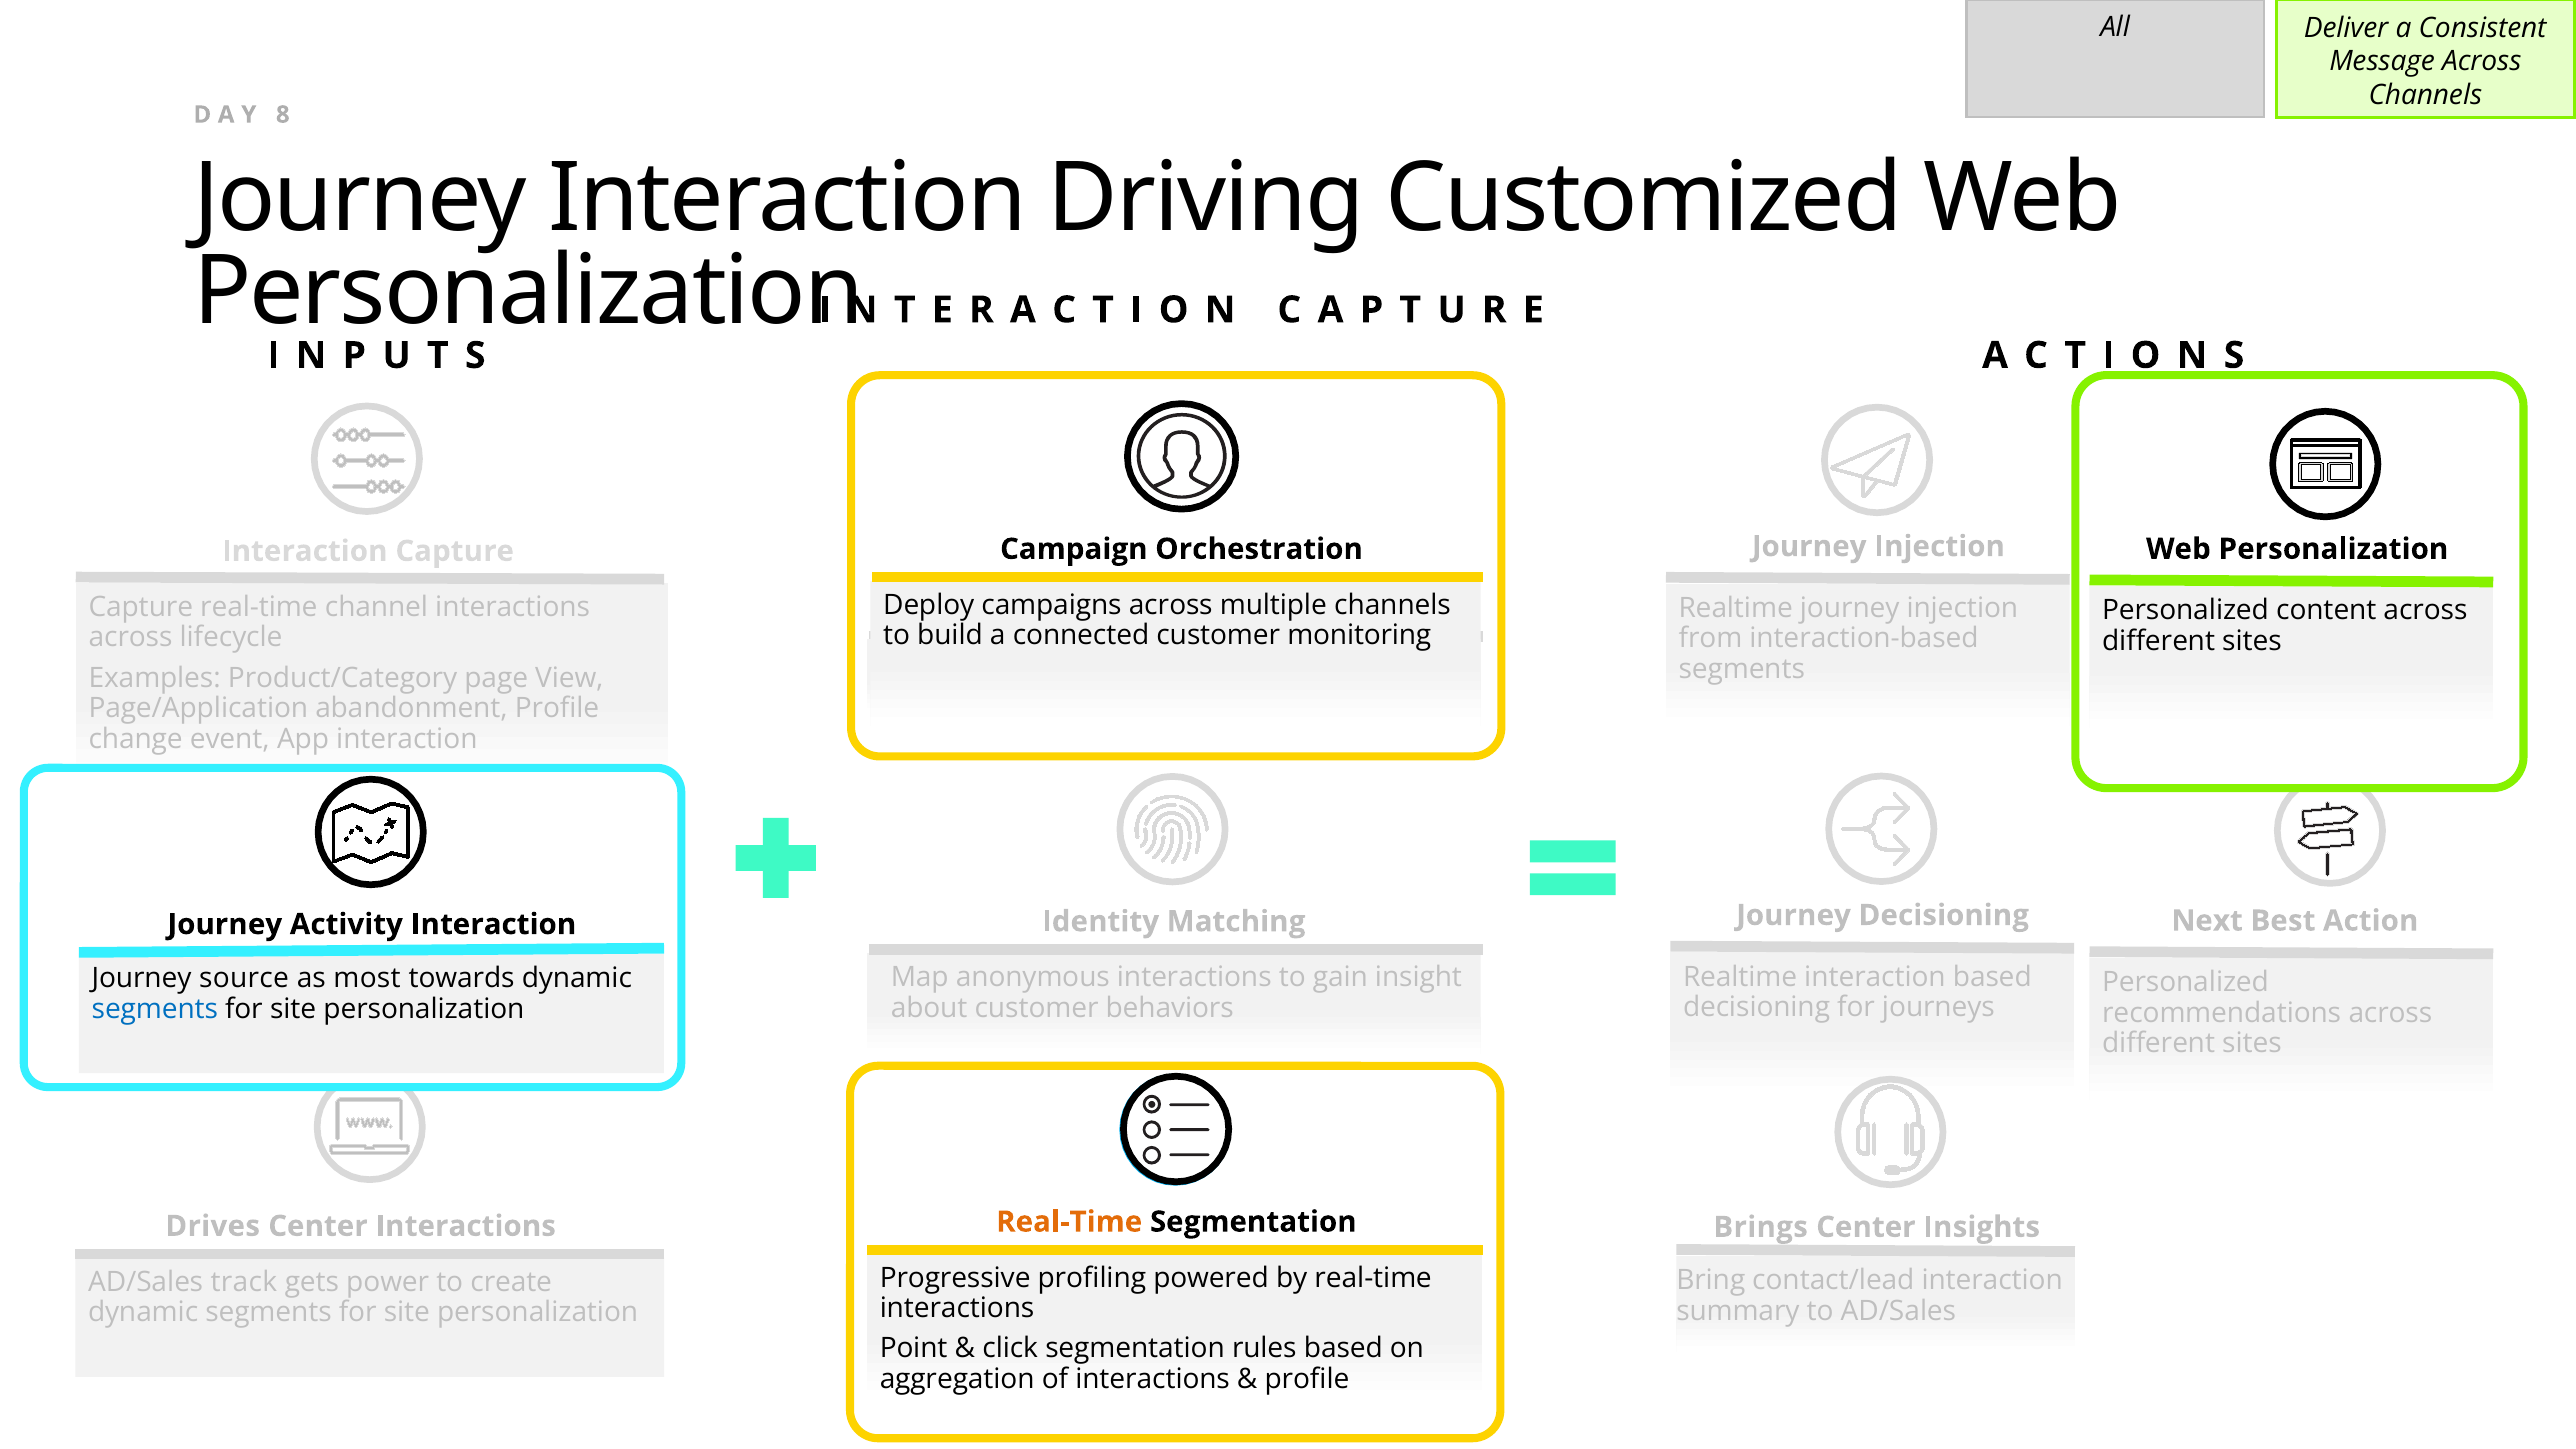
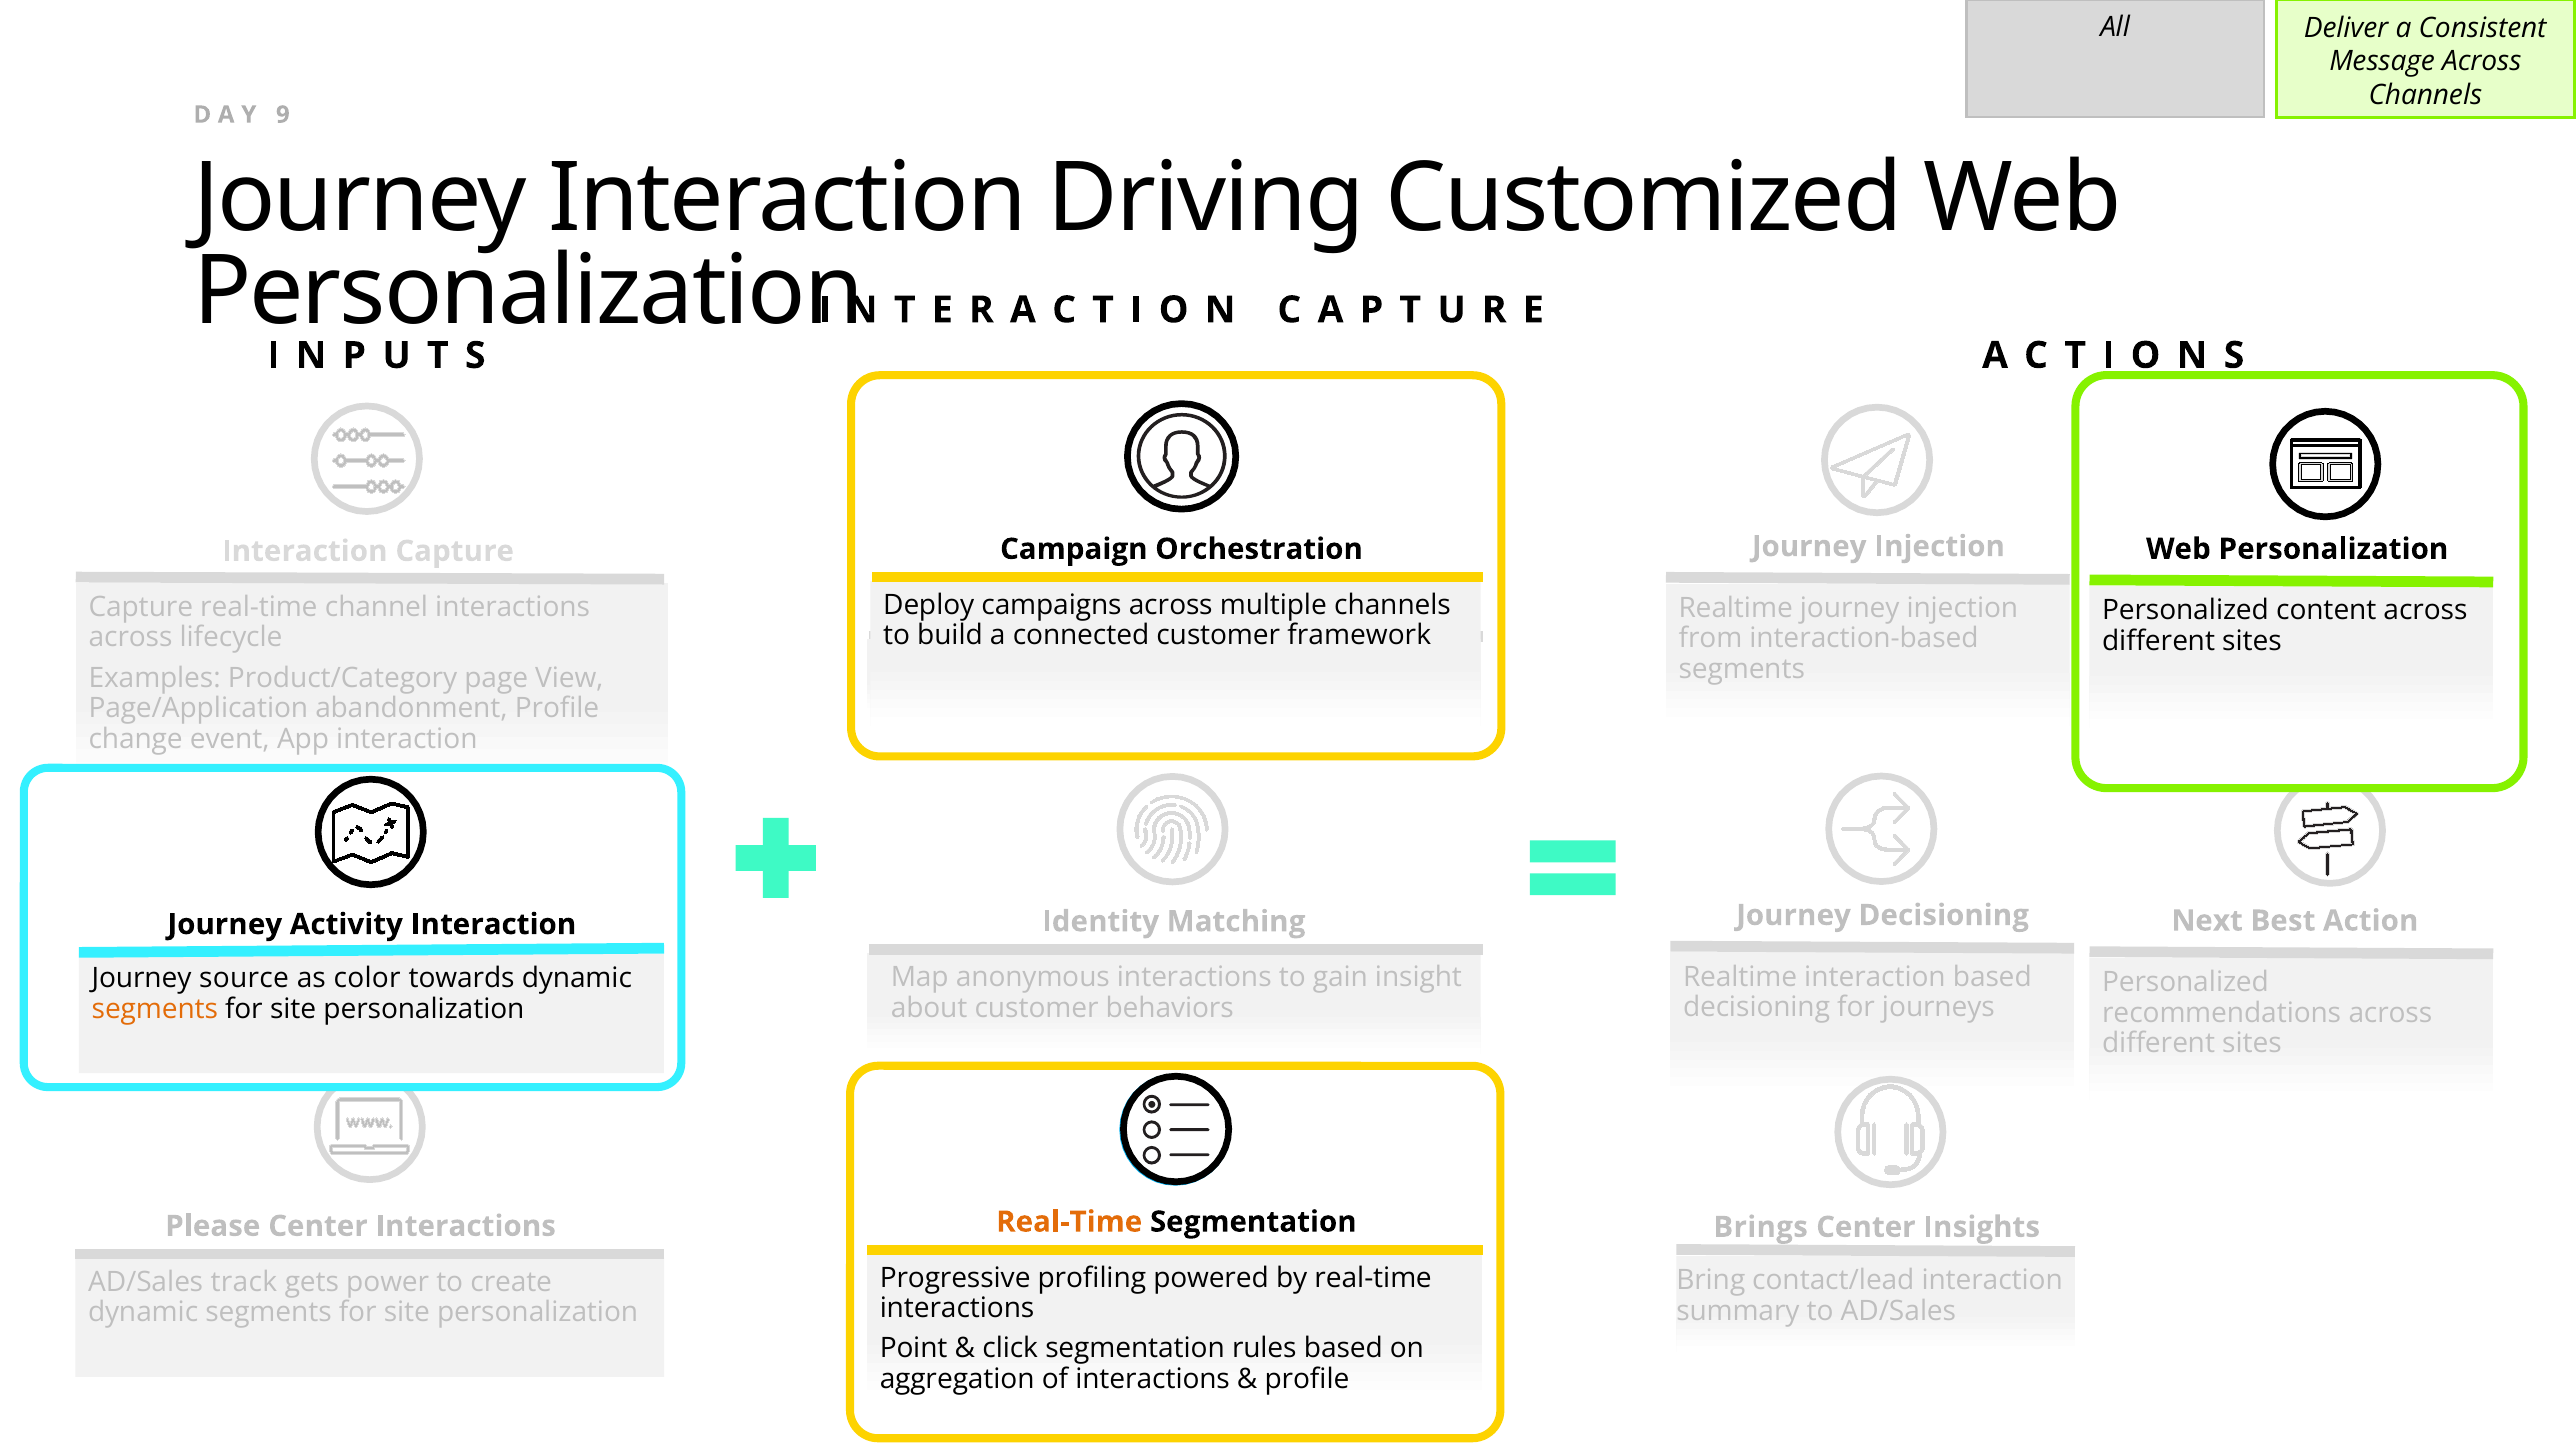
8: 8 -> 9
monitoring: monitoring -> framework
most: most -> color
segments at (155, 1009) colour: blue -> orange
Drives: Drives -> Please
